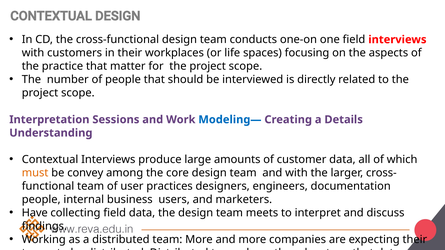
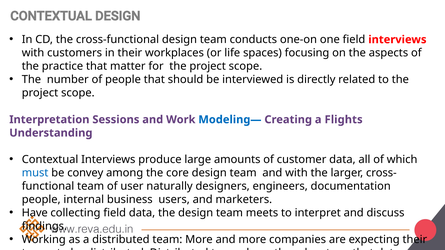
Details: Details -> Flights
must colour: orange -> blue
practices: practices -> naturally
